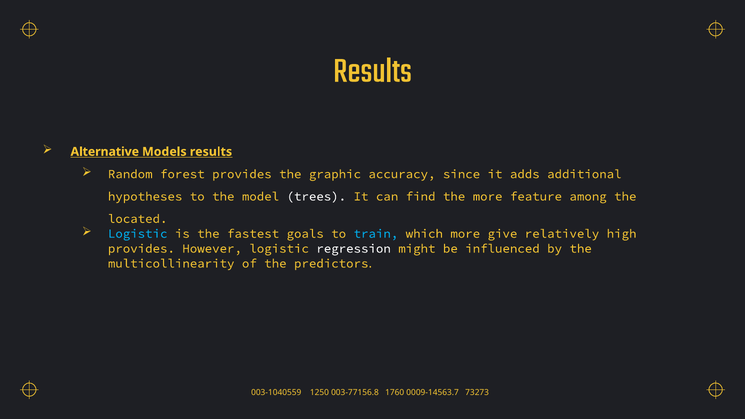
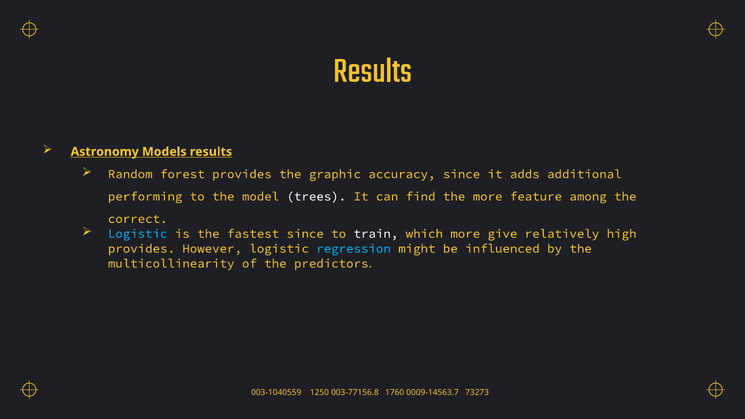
Alternative: Alternative -> Astronomy
hypotheses: hypotheses -> performing
located: located -> correct
fastest goals: goals -> since
train colour: light blue -> white
regression colour: white -> light blue
